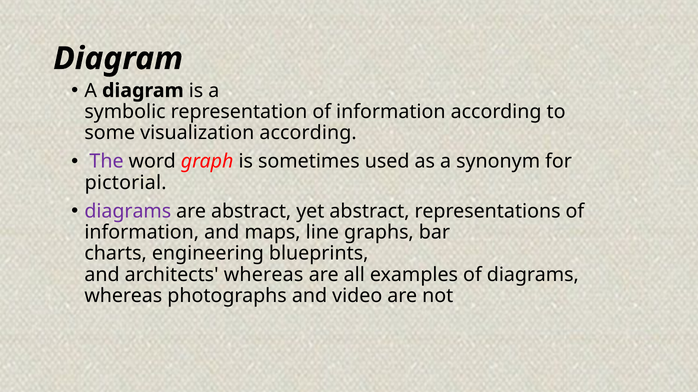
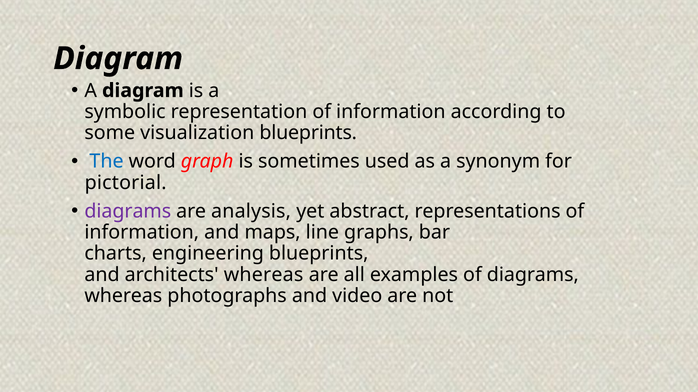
visualization according: according -> blueprints
The colour: purple -> blue
are abstract: abstract -> analysis
